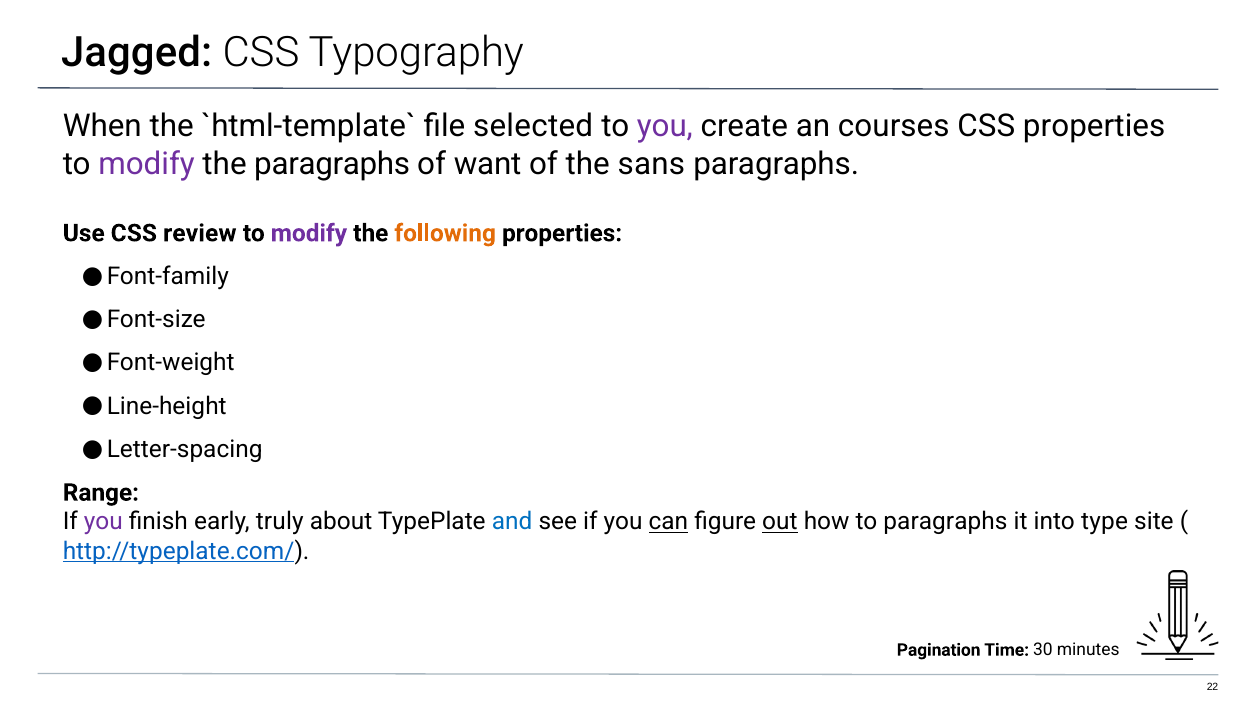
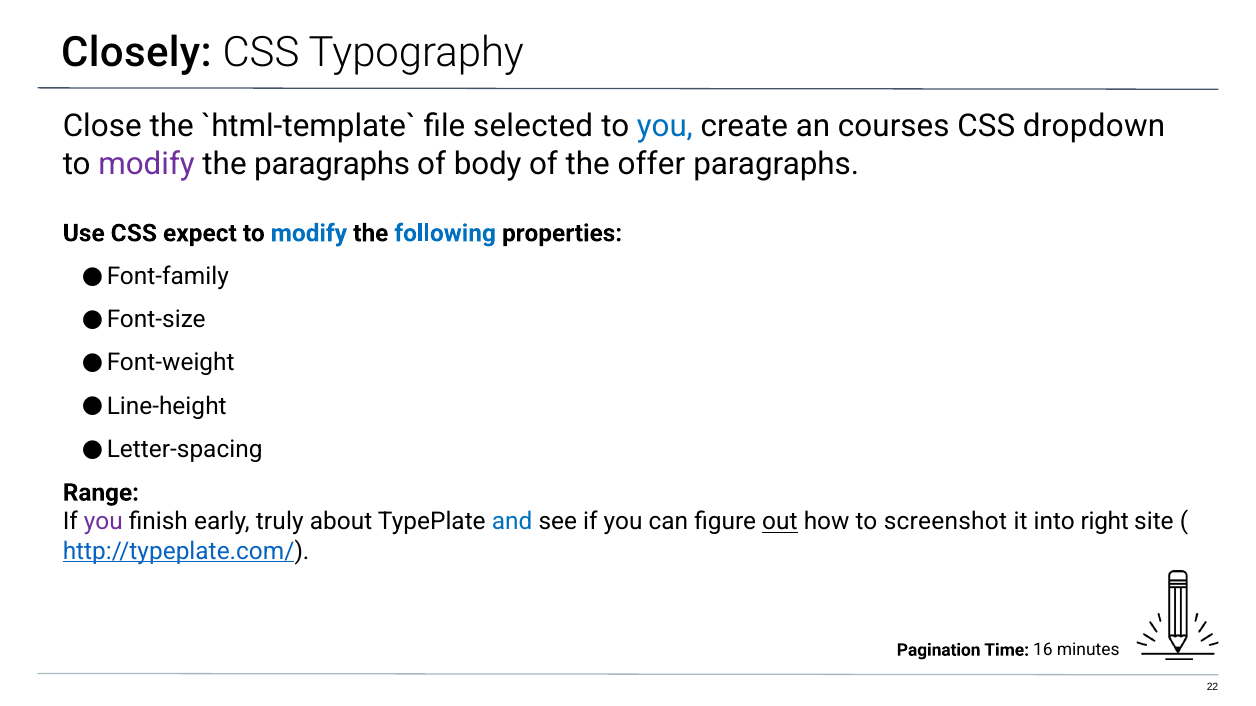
Jagged: Jagged -> Closely
When: When -> Close
you at (665, 126) colour: purple -> blue
CSS properties: properties -> dropdown
want: want -> body
sans: sans -> offer
review: review -> expect
modify at (309, 233) colour: purple -> blue
following colour: orange -> blue
can underline: present -> none
to paragraphs: paragraphs -> screenshot
type: type -> right
30: 30 -> 16
